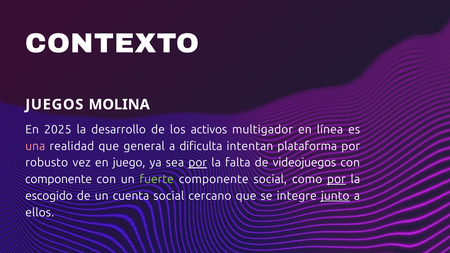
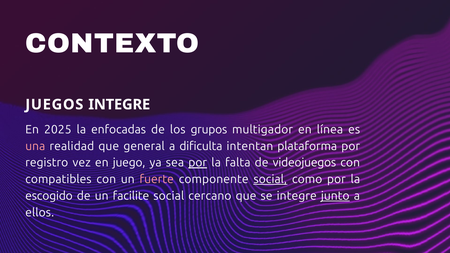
JUEGOS MOLINA: MOLINA -> INTEGRE
desarrollo: desarrollo -> enfocadas
activos: activos -> grupos
robusto: robusto -> registro
componente at (59, 179): componente -> compatibles
fuerte colour: light green -> pink
social at (270, 179) underline: none -> present
por at (336, 179) underline: present -> none
cuenta: cuenta -> facilite
